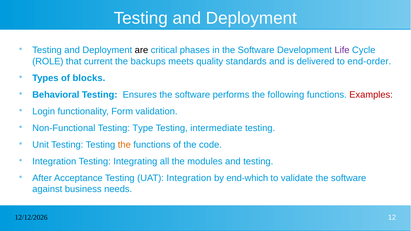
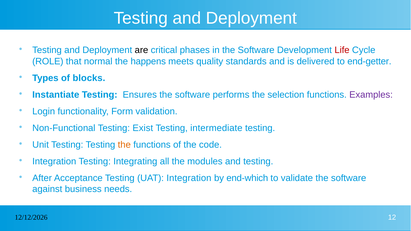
Life colour: purple -> red
current: current -> normal
backups: backups -> happens
end-order: end-order -> end-getter
Behavioral: Behavioral -> Instantiate
following: following -> selection
Examples colour: red -> purple
Type: Type -> Exist
